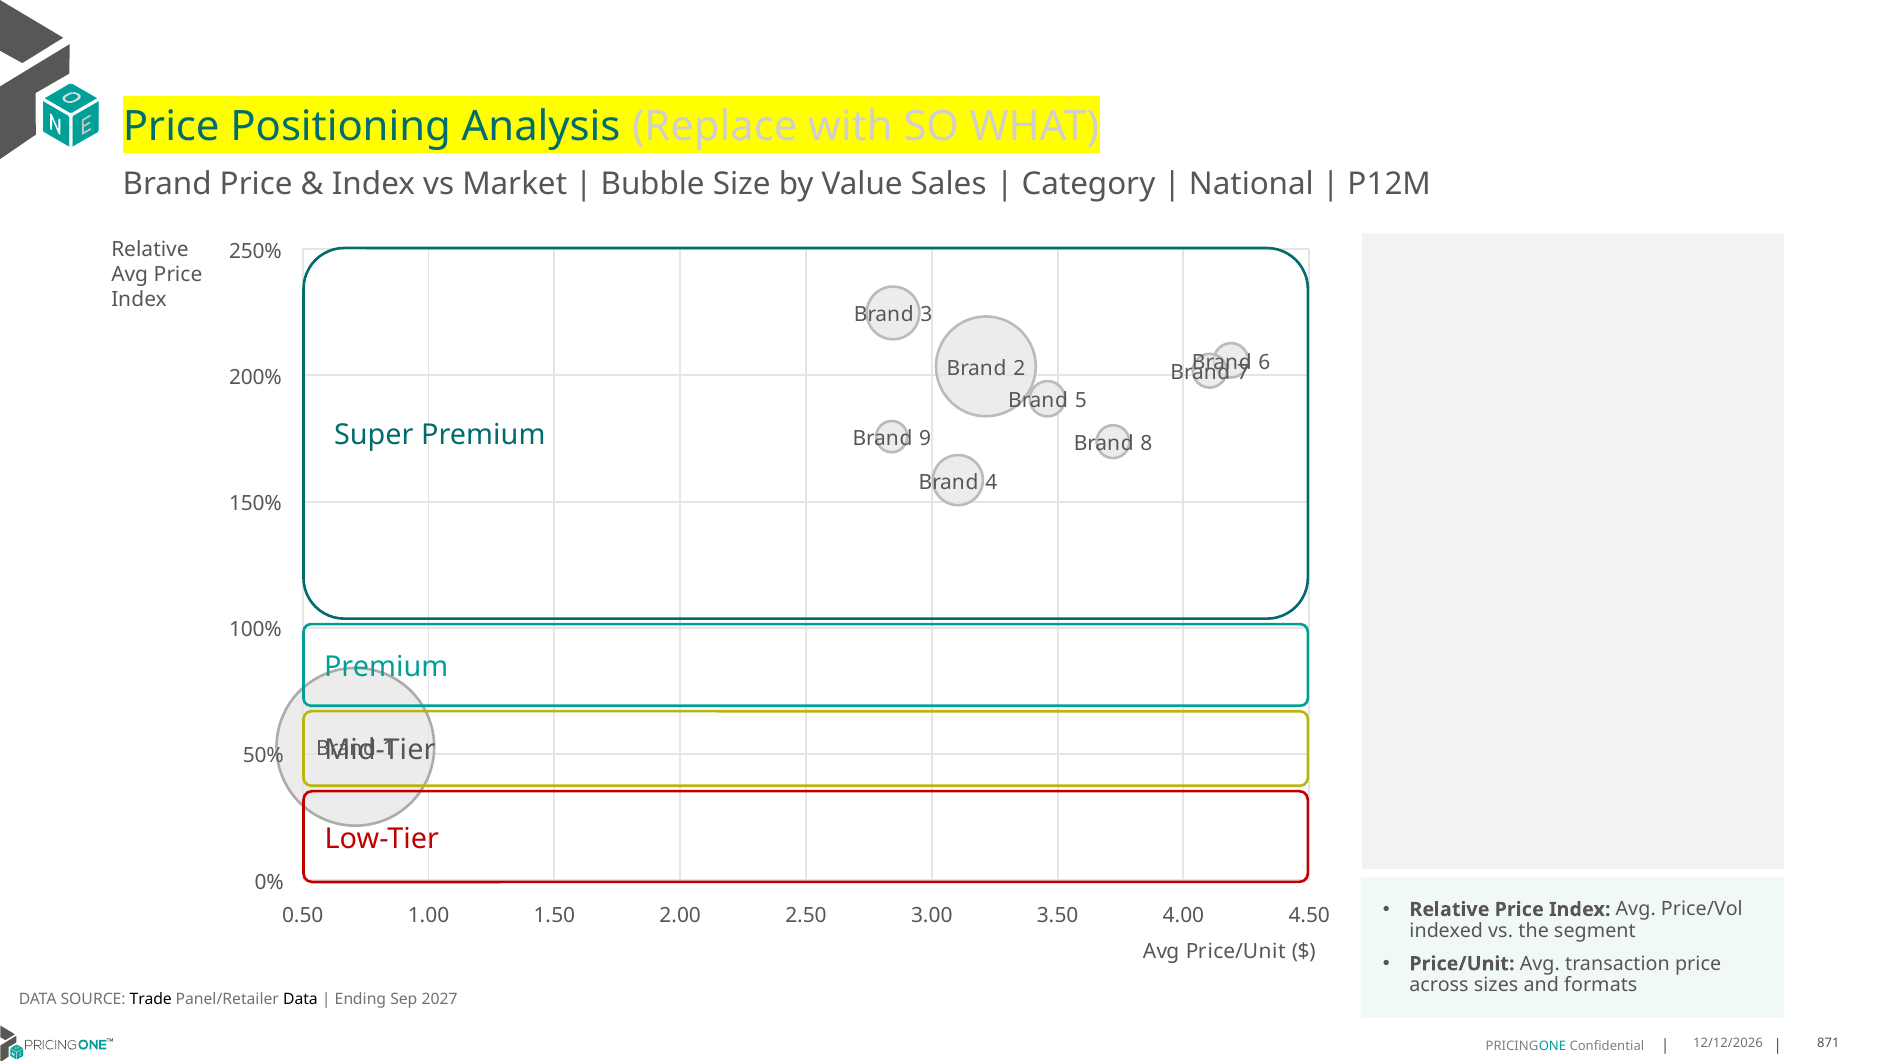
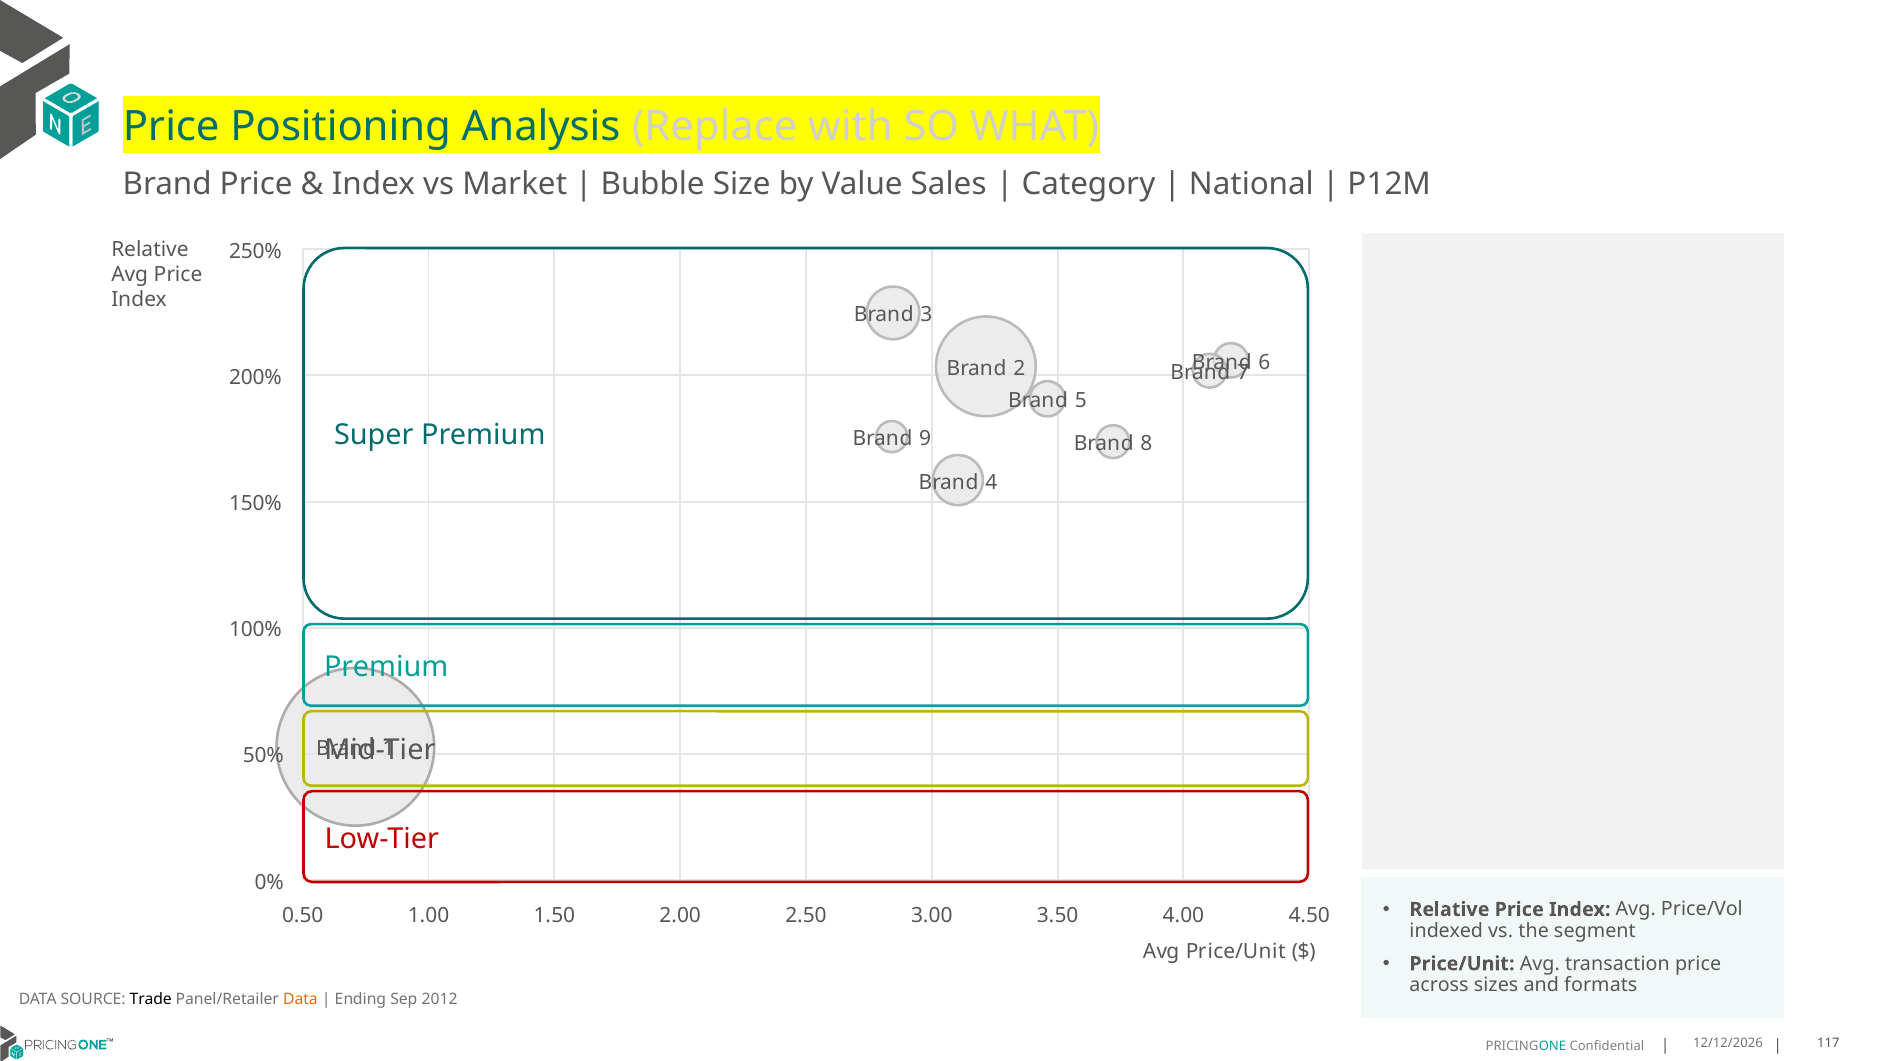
Data at (300, 999) colour: black -> orange
2027: 2027 -> 2012
871: 871 -> 117
